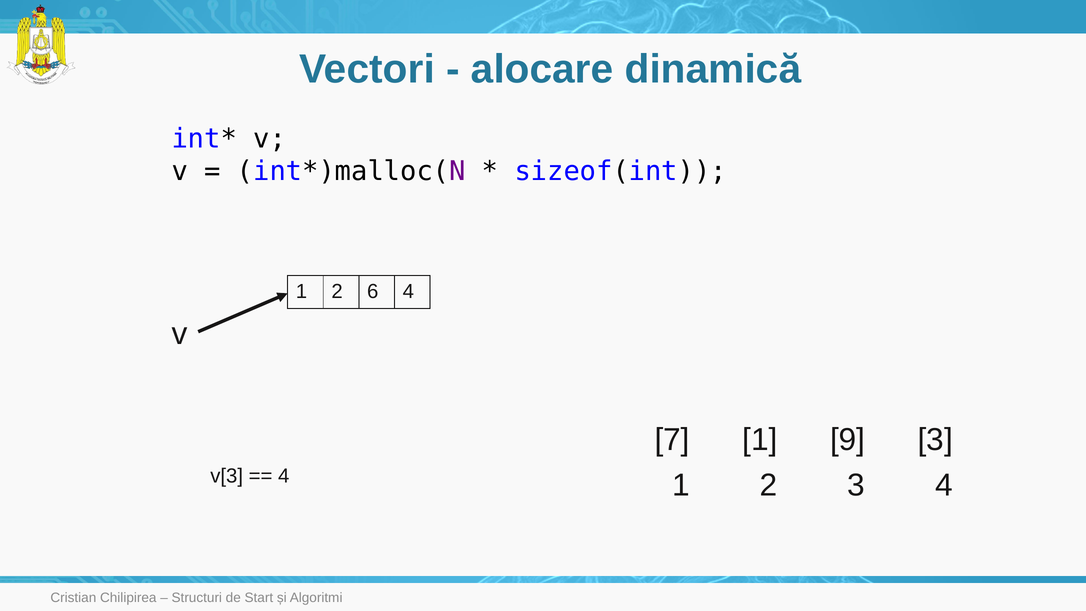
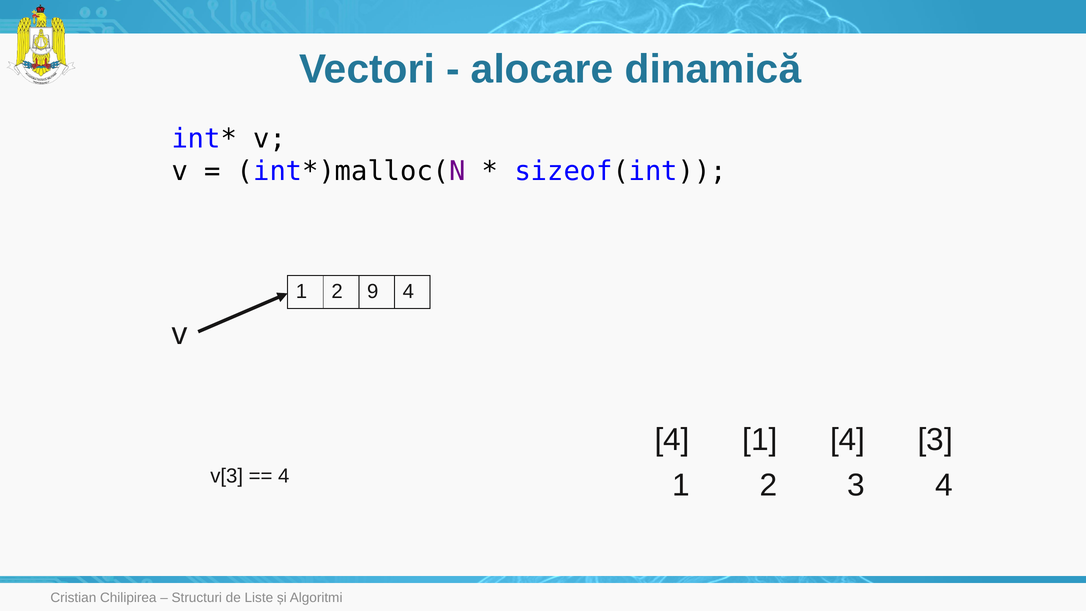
6: 6 -> 9
7 at (672, 440): 7 -> 4
1 9: 9 -> 4
Start: Start -> Liste
